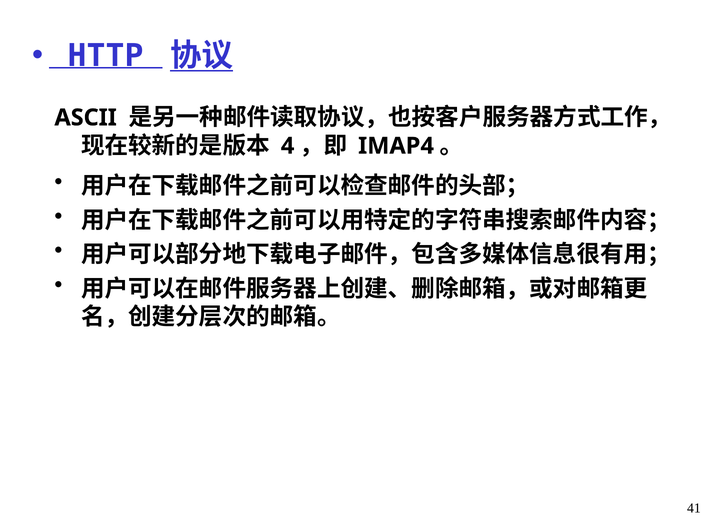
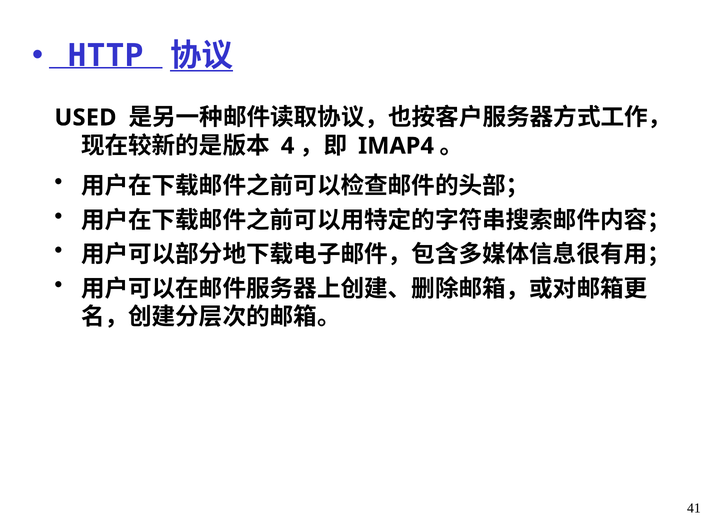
ASCII: ASCII -> USED
